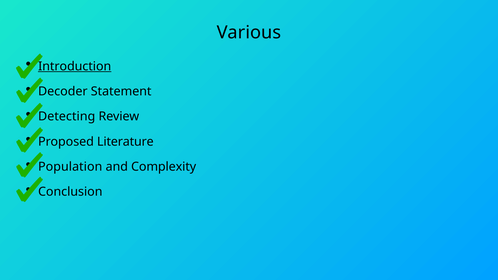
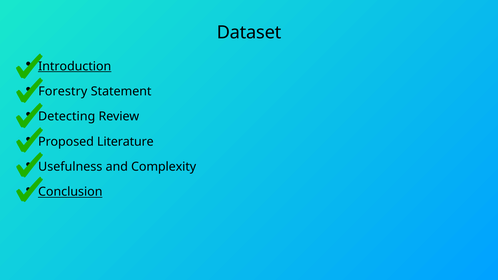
Various: Various -> Dataset
Decoder: Decoder -> Forestry
Population: Population -> Usefulness
Conclusion underline: none -> present
